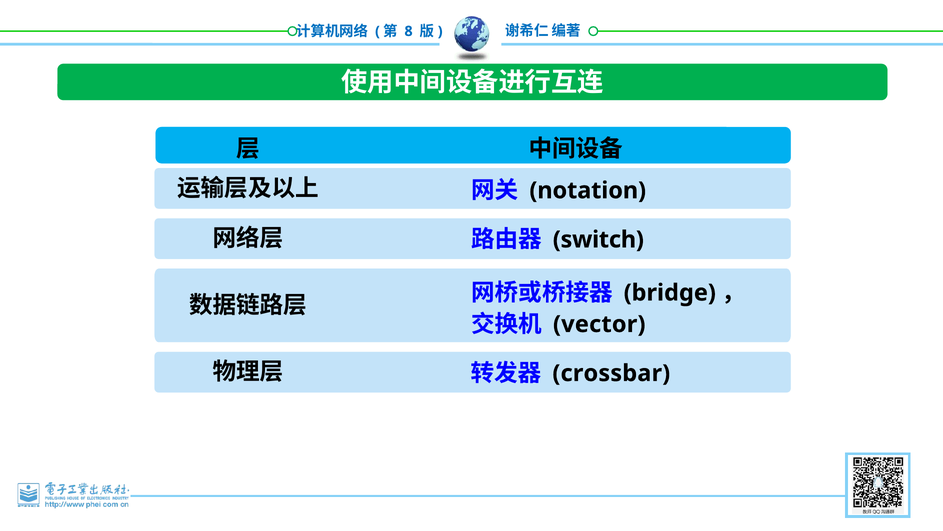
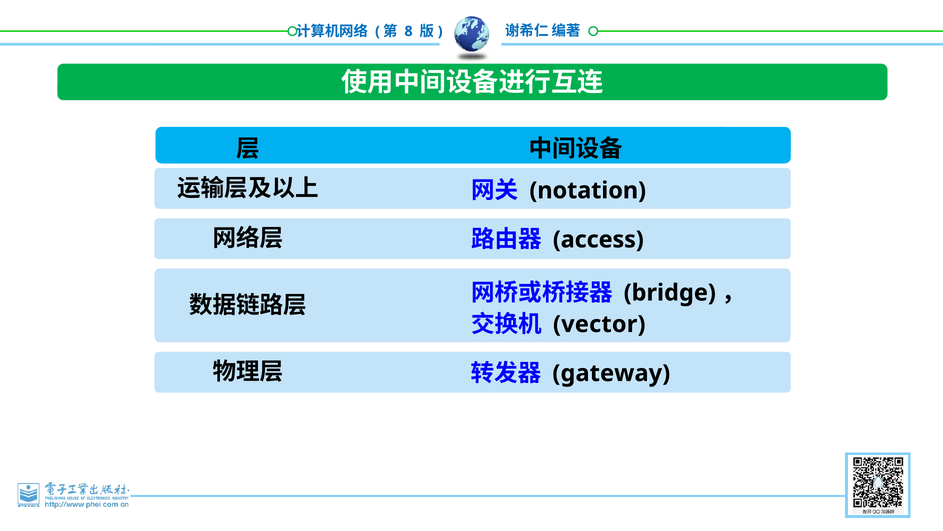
switch: switch -> access
crossbar: crossbar -> gateway
